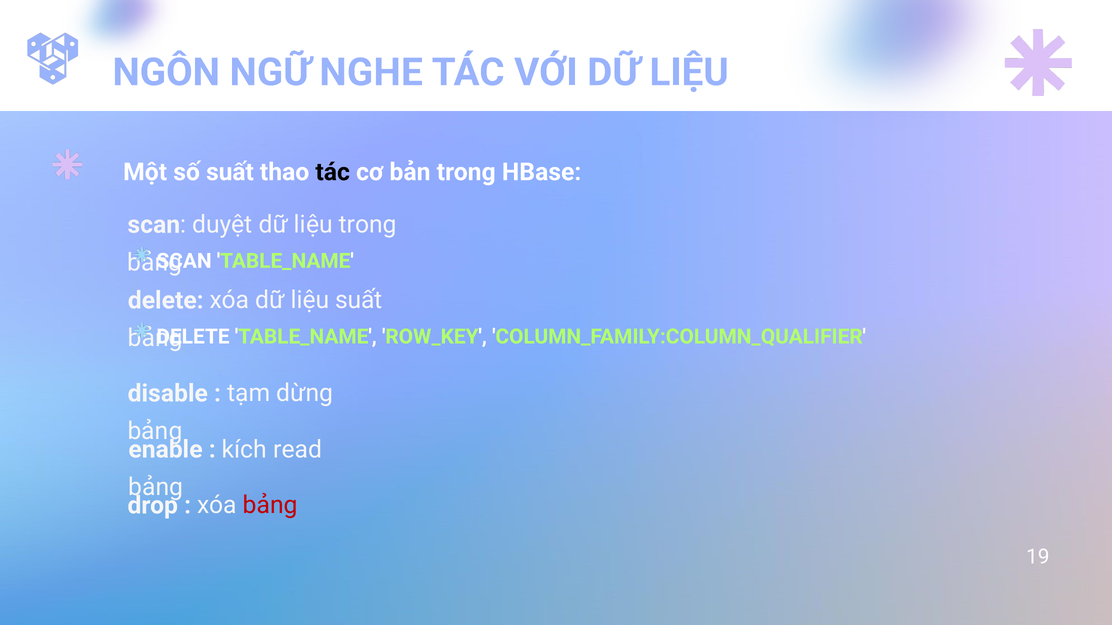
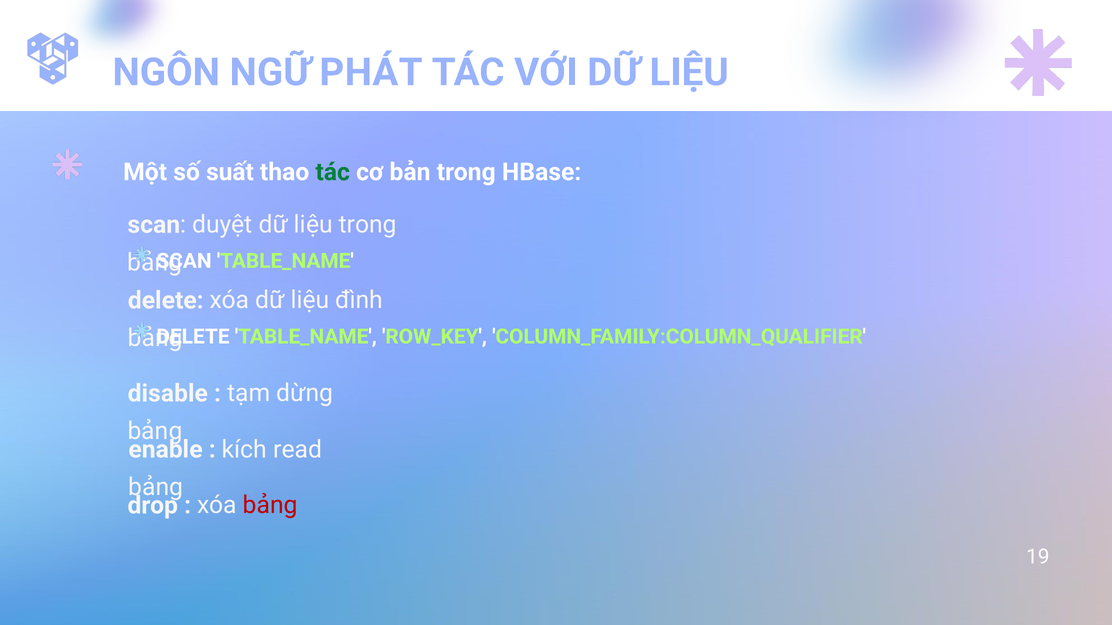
NGHE: NGHE -> PHÁT
tác at (333, 172) colour: black -> green
liệu suất: suất -> đình
